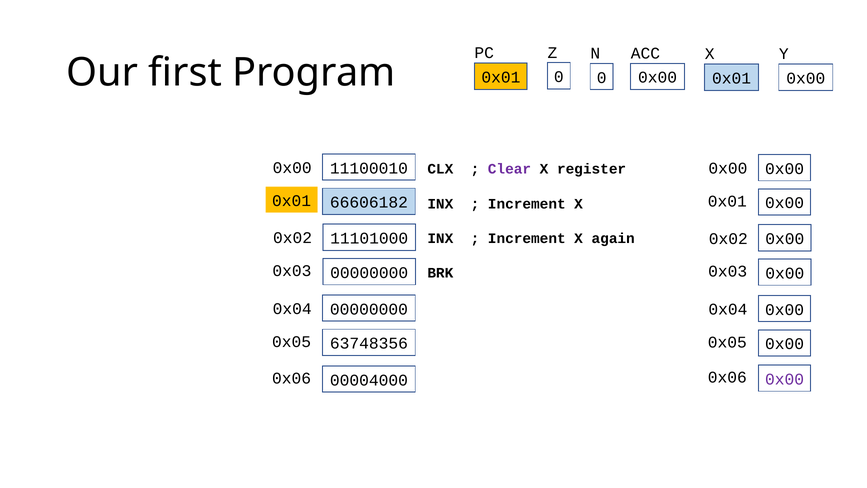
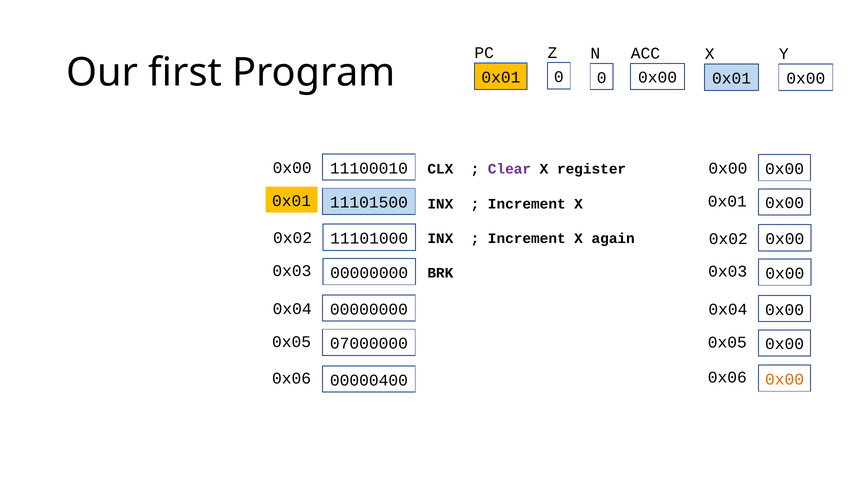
66606182: 66606182 -> 11101500
63748356: 63748356 -> 07000000
0x00 at (785, 379) colour: purple -> orange
00004000: 00004000 -> 00000400
